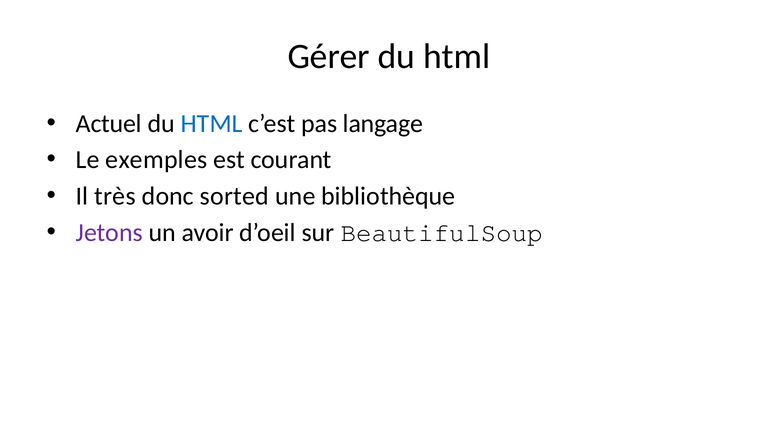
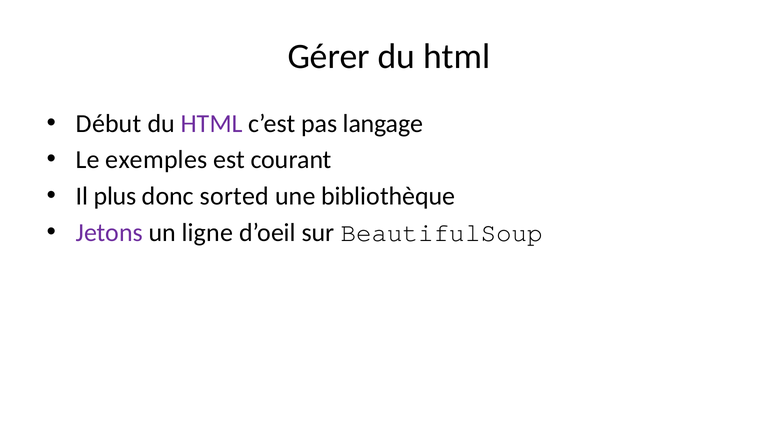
Actuel: Actuel -> Début
HTML at (212, 123) colour: blue -> purple
très: très -> plus
avoir: avoir -> ligne
